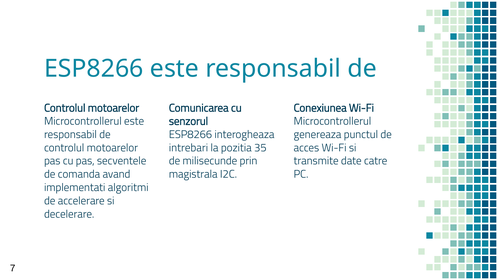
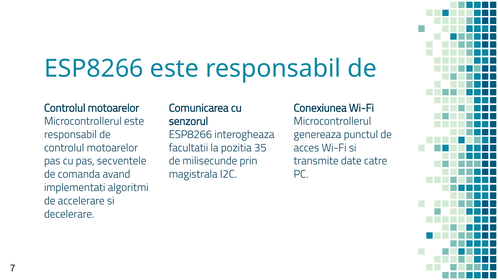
intrebari: intrebari -> facultatii
